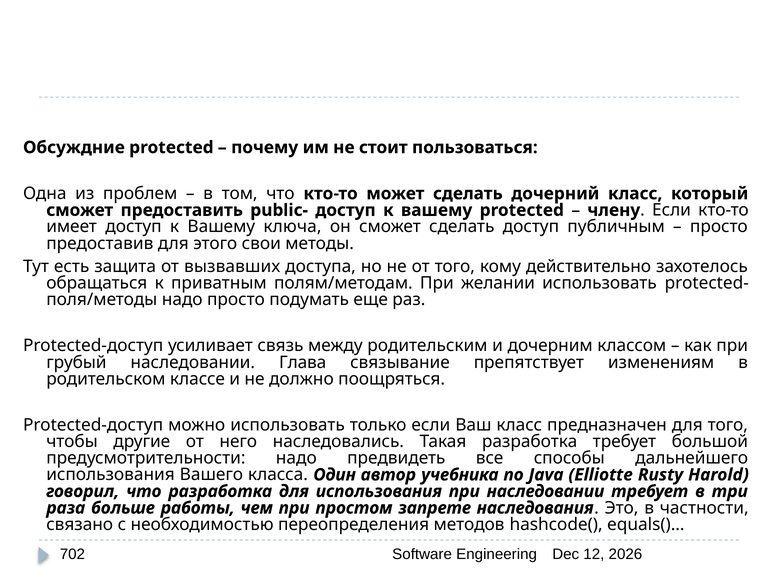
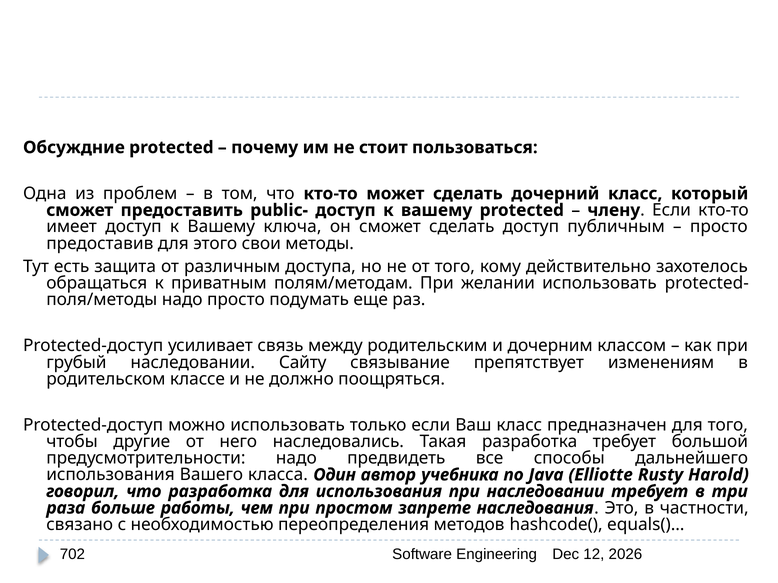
вызвавших: вызвавших -> различным
Глава: Глава -> Сайту
